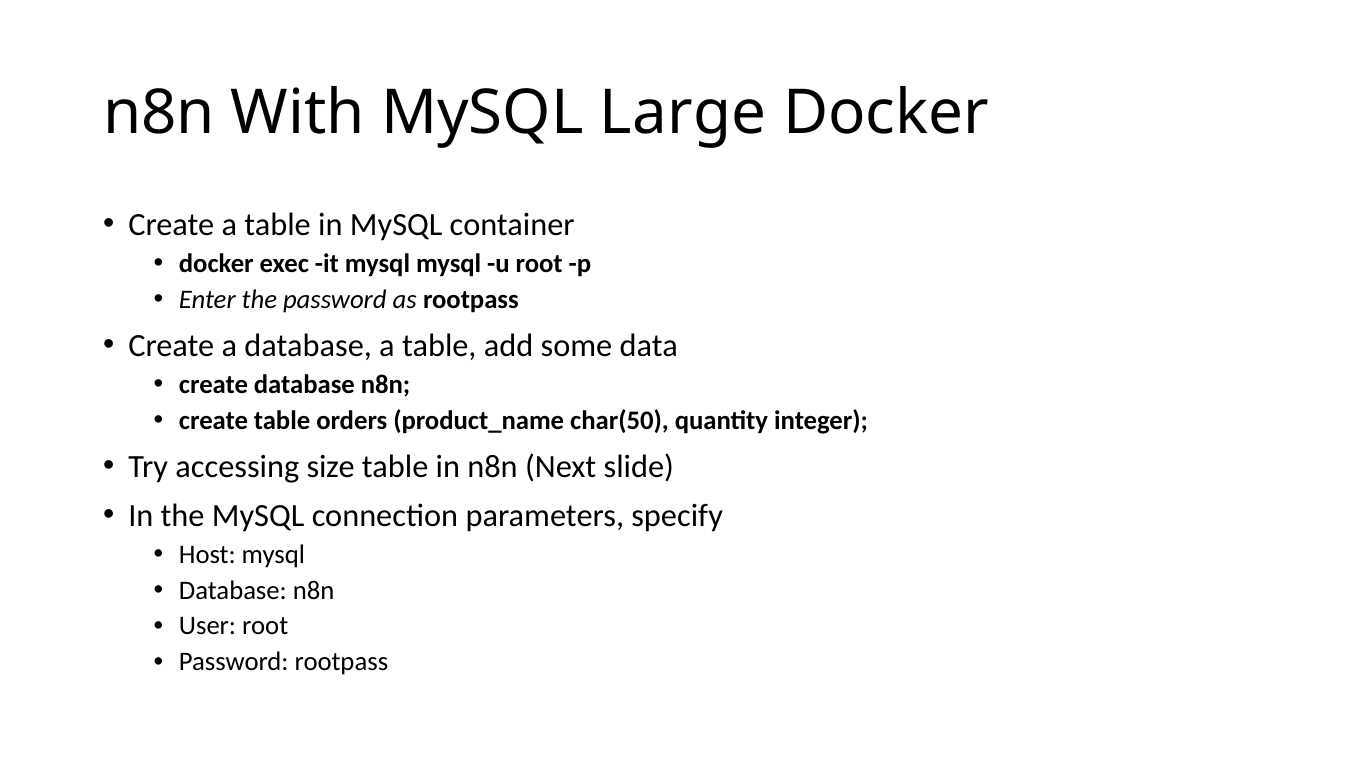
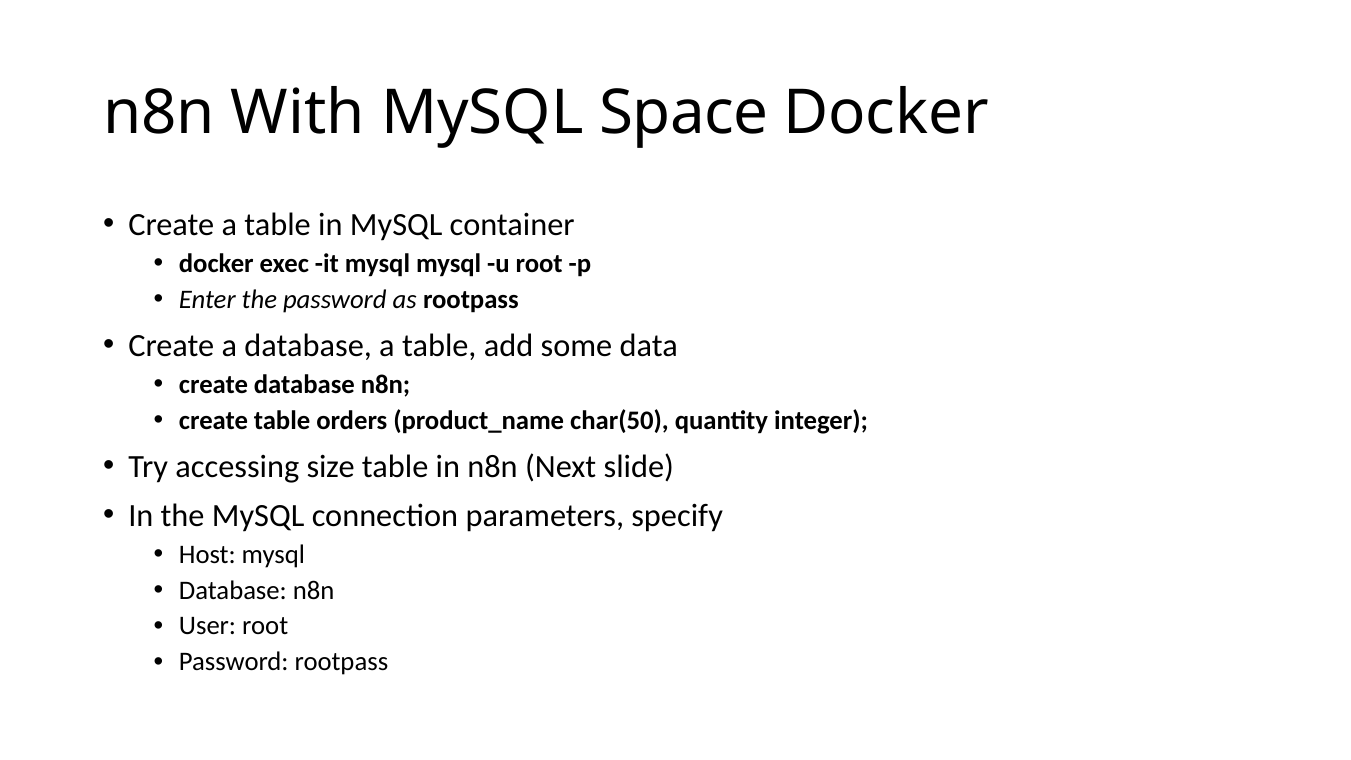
Large: Large -> Space
